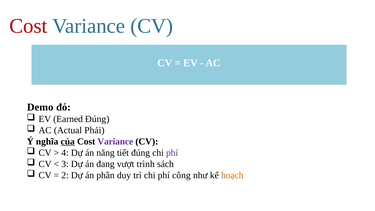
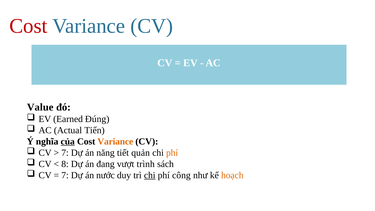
Demo: Demo -> Value
Phải: Phải -> Tiến
Variance at (115, 141) colour: purple -> orange
4 at (65, 153): 4 -> 7
tiết đúng: đúng -> quản
phí at (172, 153) colour: purple -> orange
3: 3 -> 8
2 at (65, 175): 2 -> 7
phần: phần -> nước
chi at (150, 175) underline: none -> present
